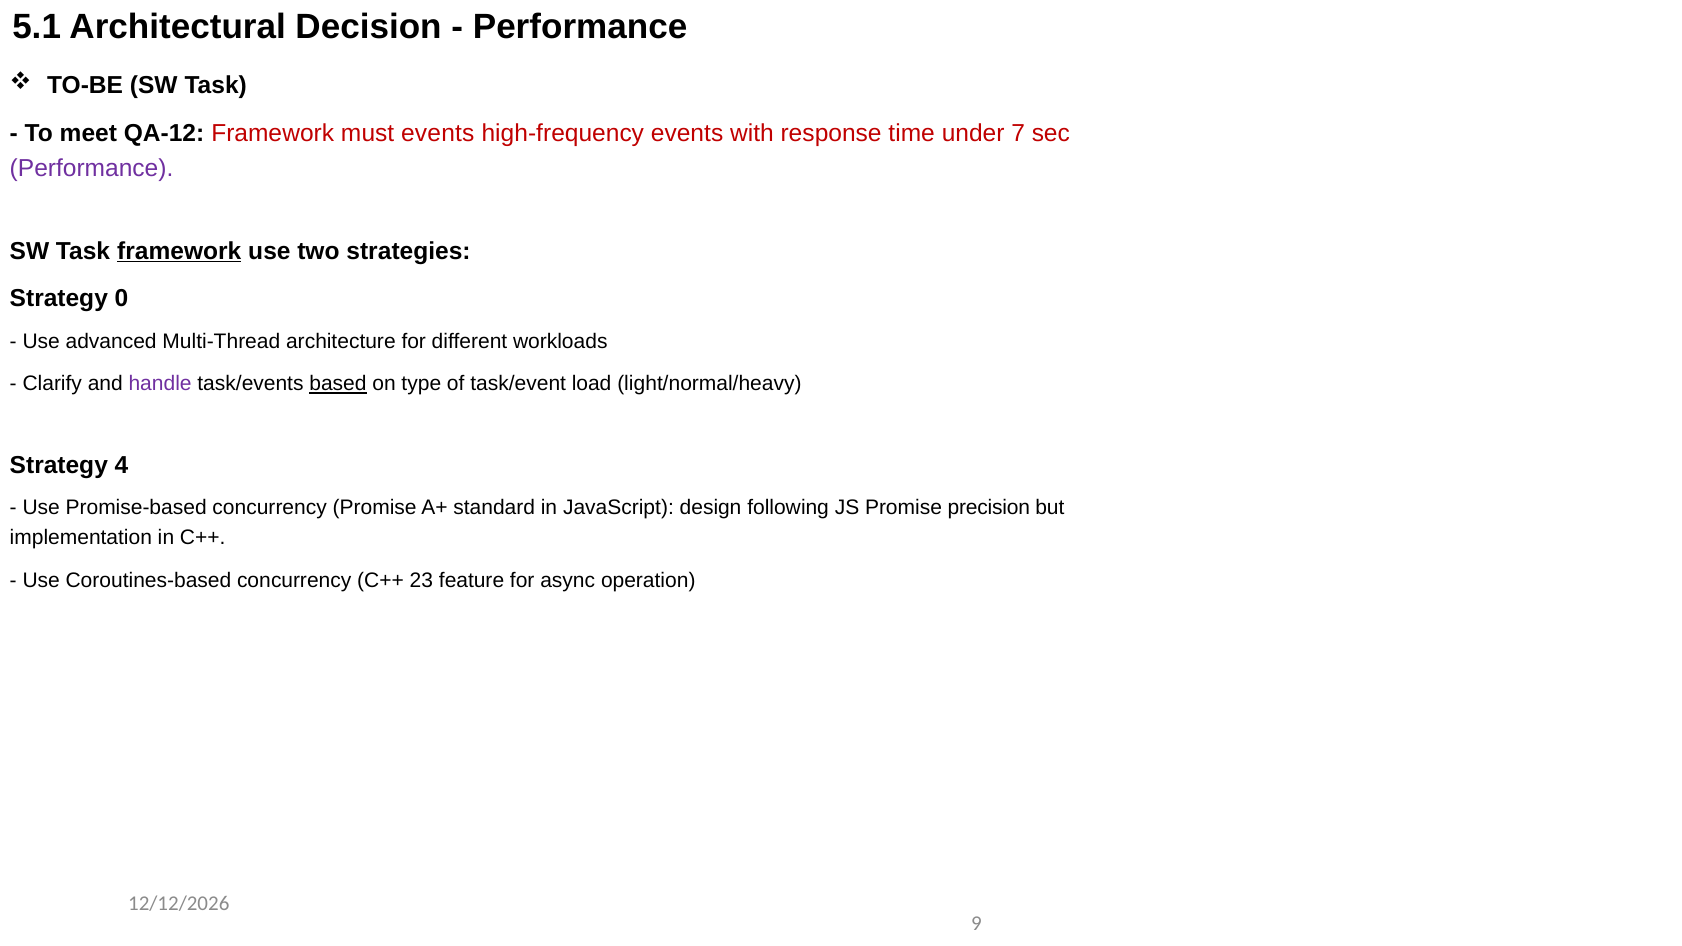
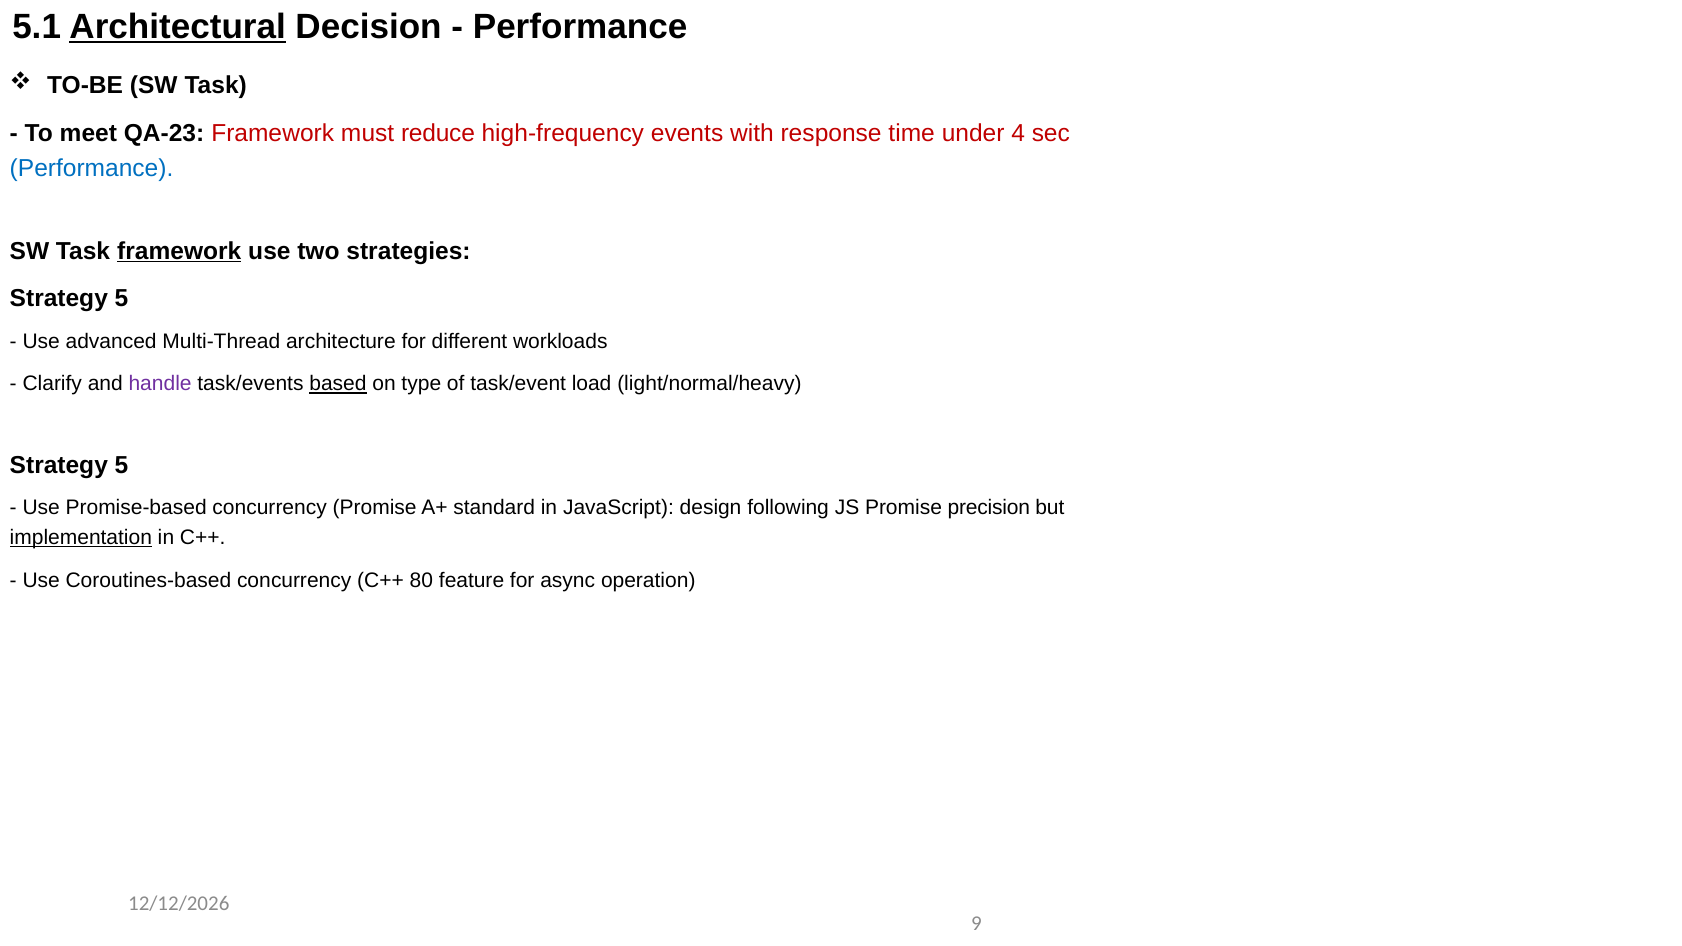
Architectural underline: none -> present
QA-12: QA-12 -> QA-23
must events: events -> reduce
7: 7 -> 4
Performance at (92, 168) colour: purple -> blue
0 at (122, 299): 0 -> 5
4 at (122, 465): 4 -> 5
implementation underline: none -> present
23: 23 -> 80
